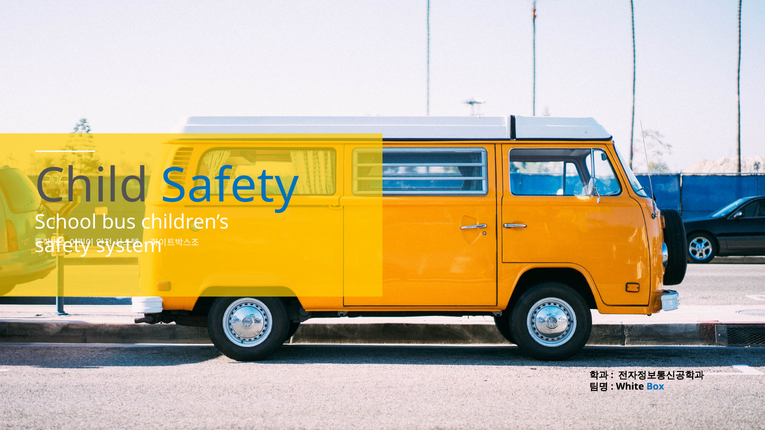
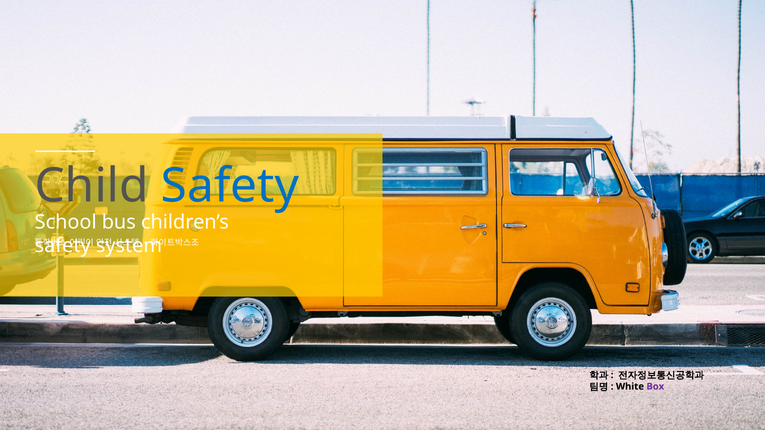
Box colour: blue -> purple
